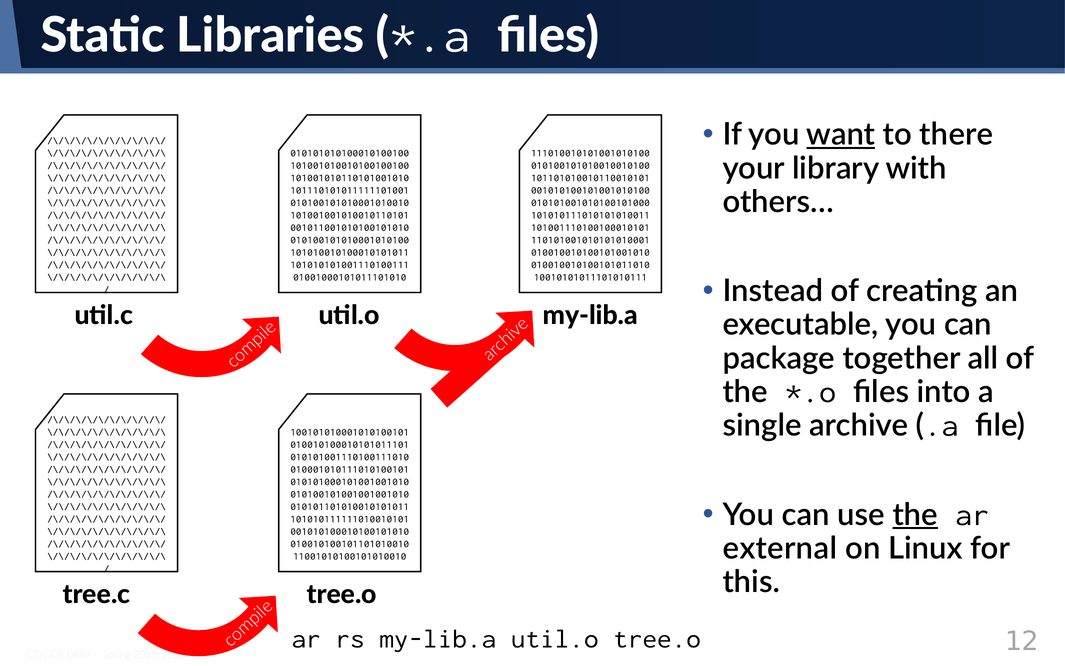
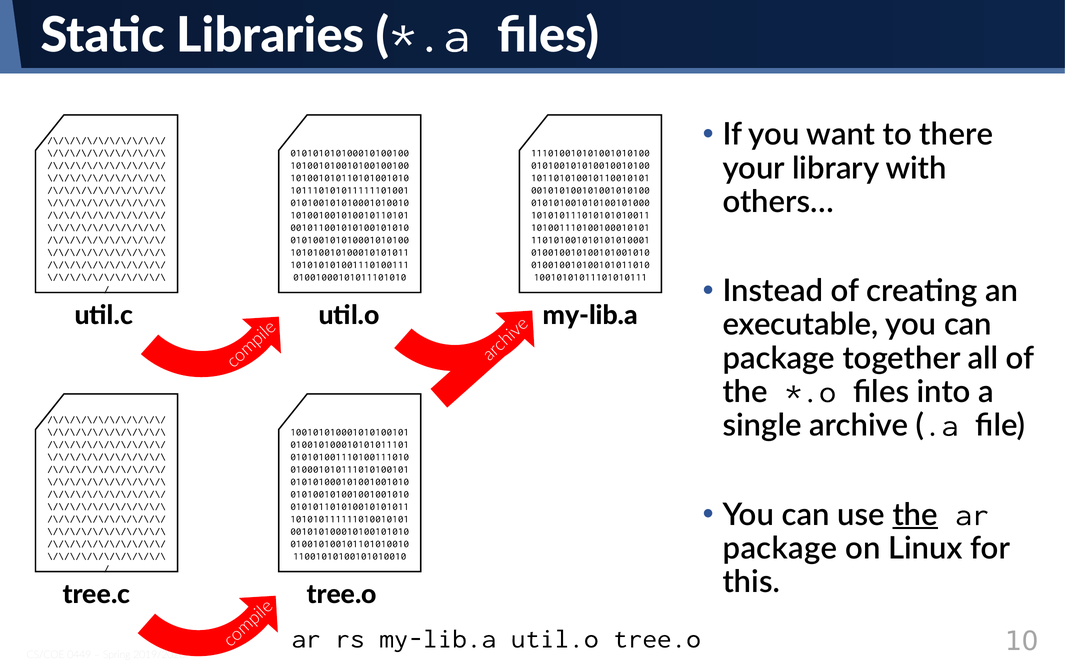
want underline: present -> none
external at (780, 548): external -> package
12: 12 -> 10
